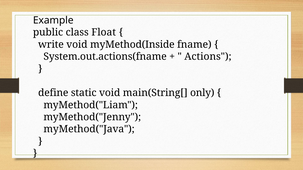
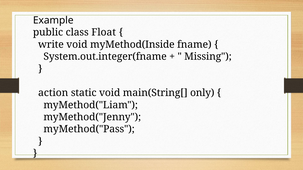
System.out.actions(fname: System.out.actions(fname -> System.out.integer(fname
Actions: Actions -> Missing
define: define -> action
myMethod("Java: myMethod("Java -> myMethod("Pass
